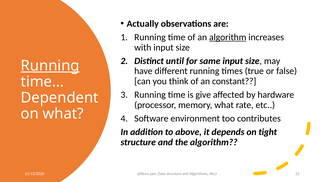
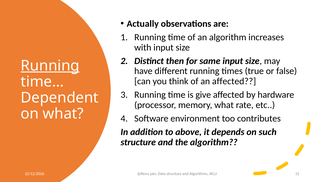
algorithm at (228, 37) underline: present -> none
until: until -> then
an constant: constant -> affected
tight: tight -> such
